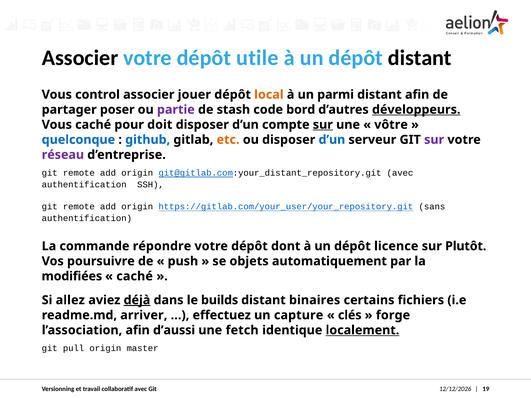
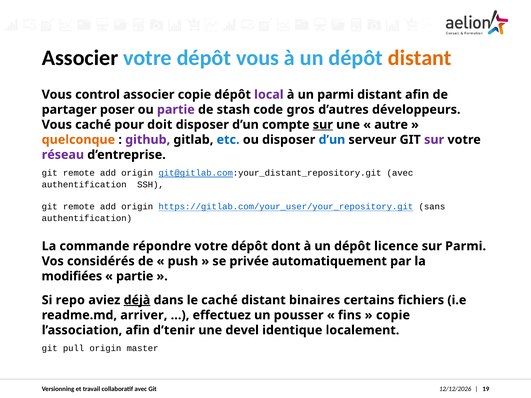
dépôt utile: utile -> vous
distant at (420, 58) colour: black -> orange
associer jouer: jouer -> copie
local colour: orange -> purple
bord: bord -> gros
développeurs underline: present -> none
vôtre: vôtre -> autre
quelconque colour: blue -> orange
github colour: blue -> purple
etc colour: orange -> blue
sur Plutôt: Plutôt -> Parmi
poursuivre: poursuivre -> considérés
objets: objets -> privée
caché at (135, 276): caché -> partie
allez: allez -> repo
le builds: builds -> caché
capture: capture -> pousser
clés: clés -> fins
forge at (393, 315): forge -> copie
d’aussi: d’aussi -> d’tenir
fetch: fetch -> devel
localement underline: present -> none
